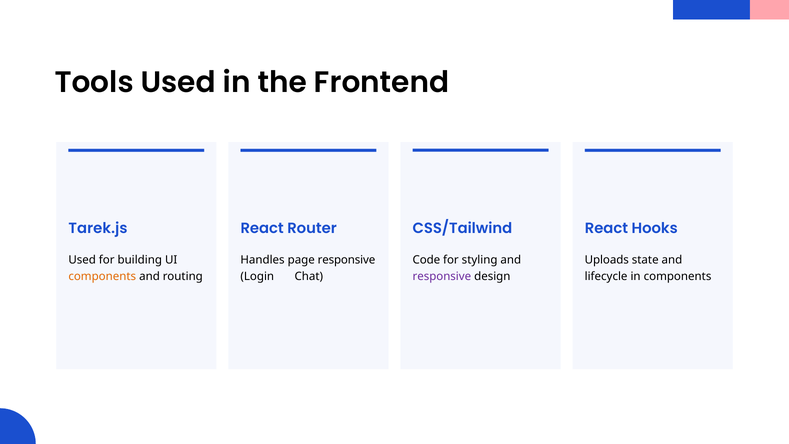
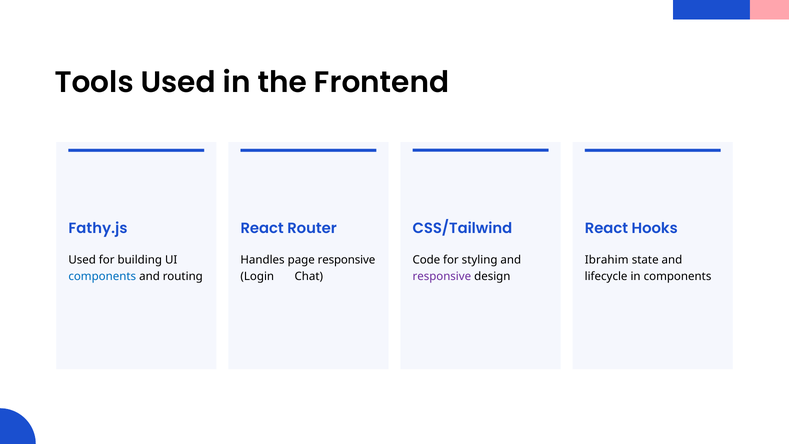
Tarek.js: Tarek.js -> Fathy.js
Uploads: Uploads -> Ibrahim
components at (102, 277) colour: orange -> blue
